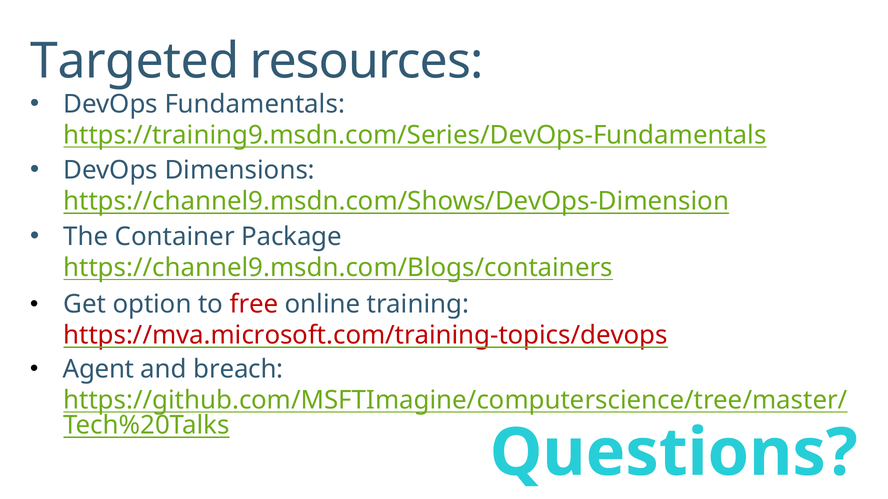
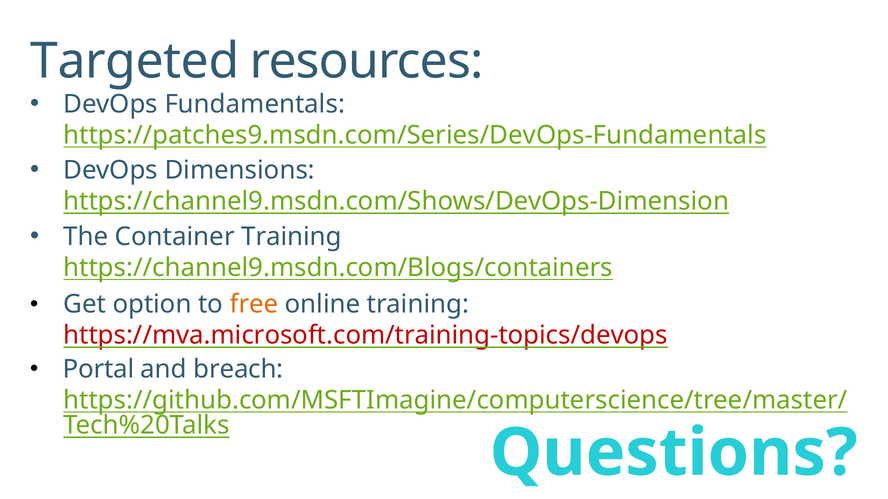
https://training9.msdn.com/Series/DevOps-Fundamentals: https://training9.msdn.com/Series/DevOps-Fundamentals -> https://patches9.msdn.com/Series/DevOps-Fundamentals
Container Package: Package -> Training
free colour: red -> orange
Agent: Agent -> Portal
